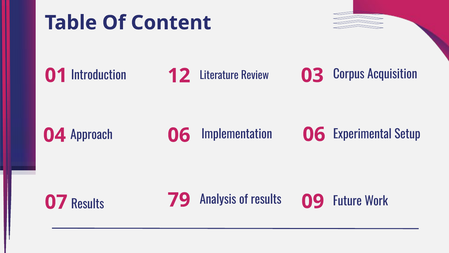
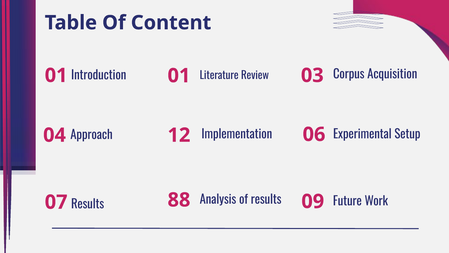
01 12: 12 -> 01
04 06: 06 -> 12
79: 79 -> 88
